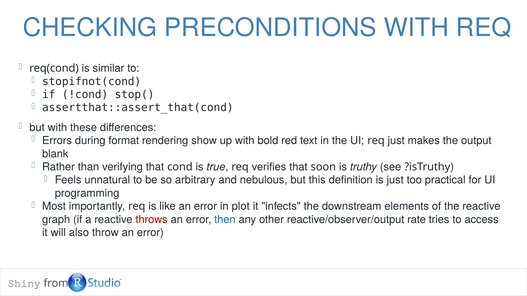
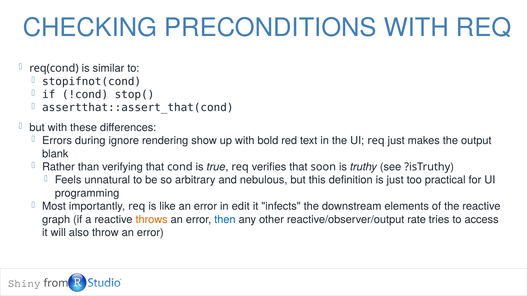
format: format -> ignore
plot: plot -> edit
throws colour: red -> orange
